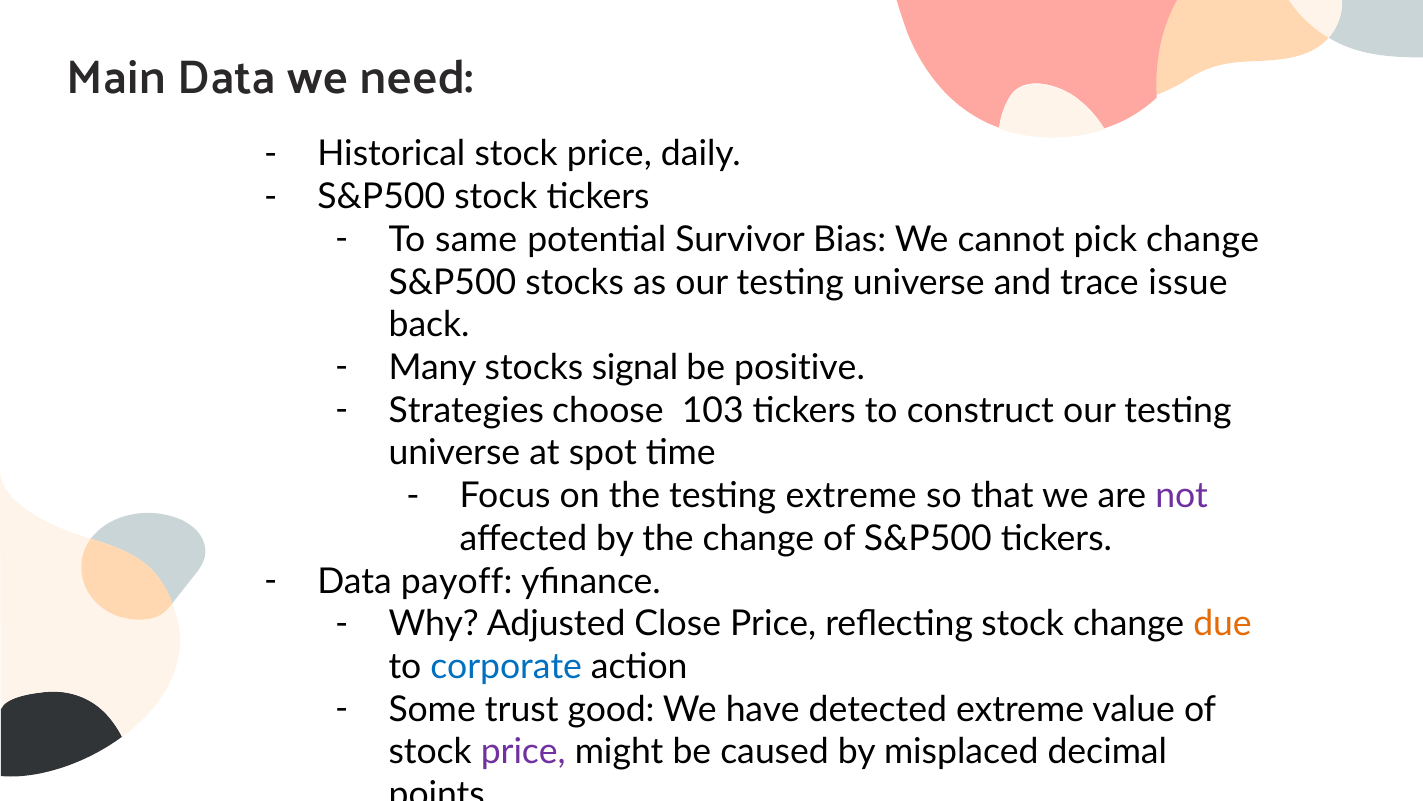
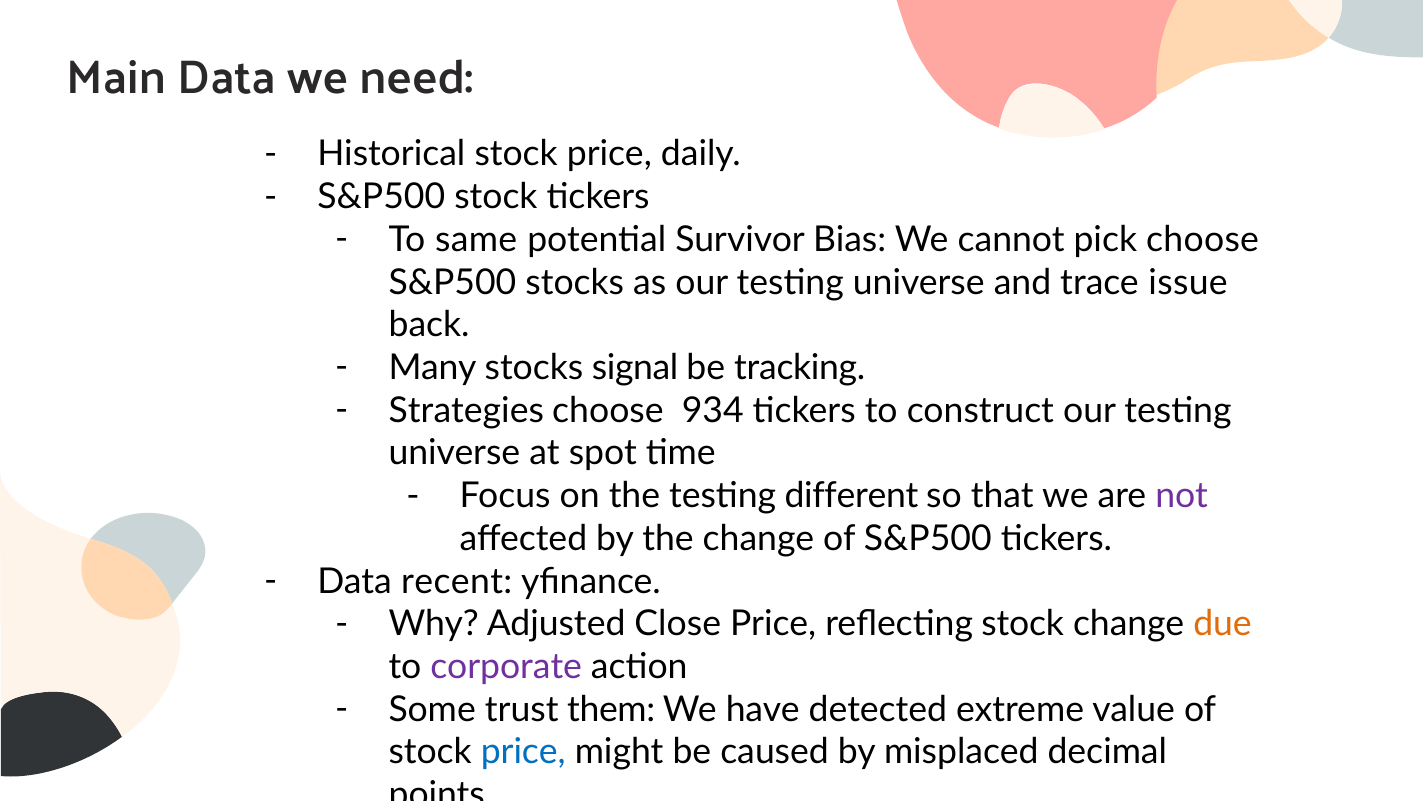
pick change: change -> choose
positive: positive -> tracking
103: 103 -> 934
testing extreme: extreme -> different
payoff: payoff -> recent
corporate colour: blue -> purple
good: good -> them
price at (523, 752) colour: purple -> blue
